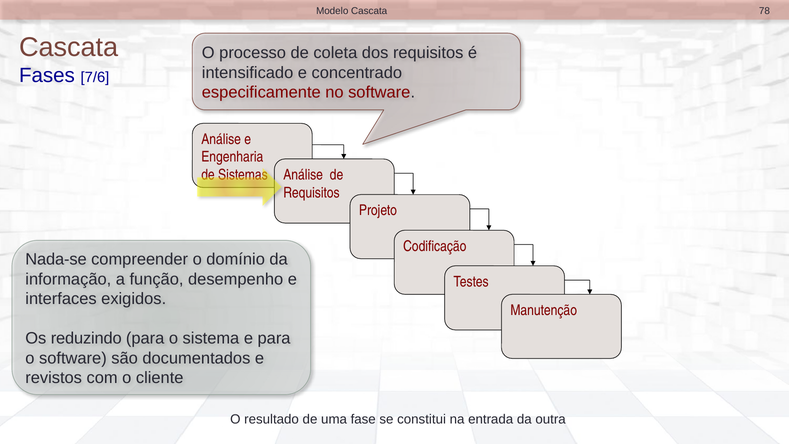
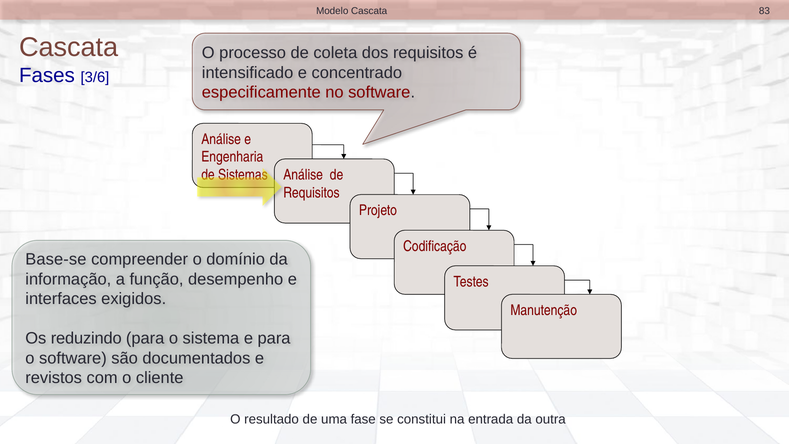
78: 78 -> 83
7/6: 7/6 -> 3/6
Nada-se: Nada-se -> Base-se
